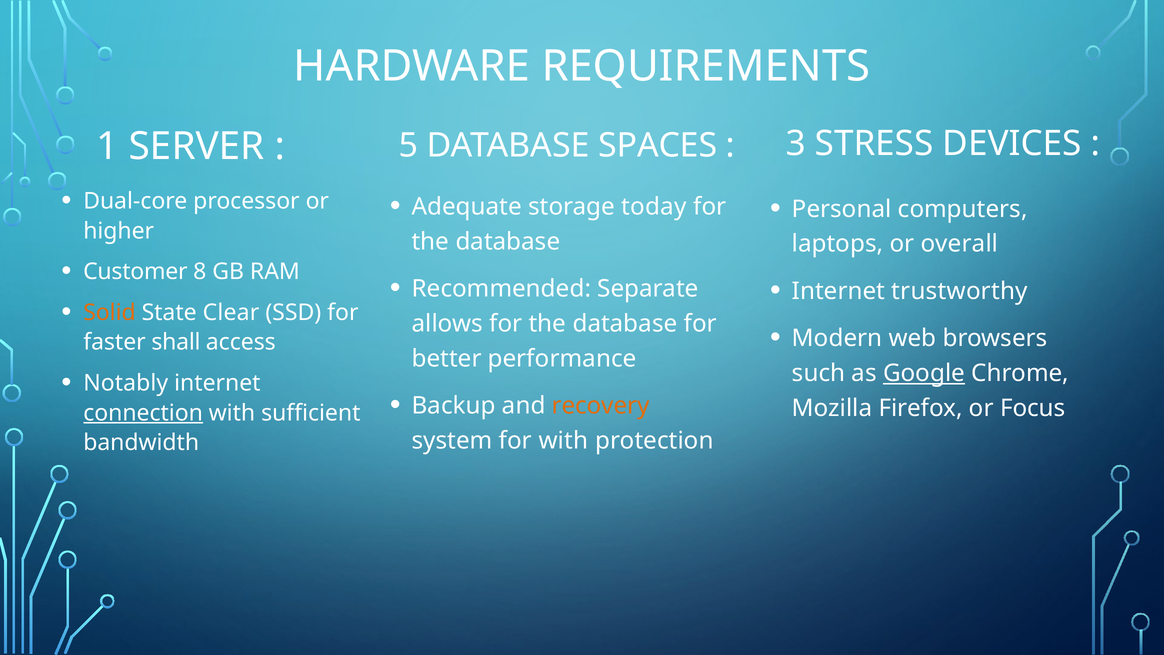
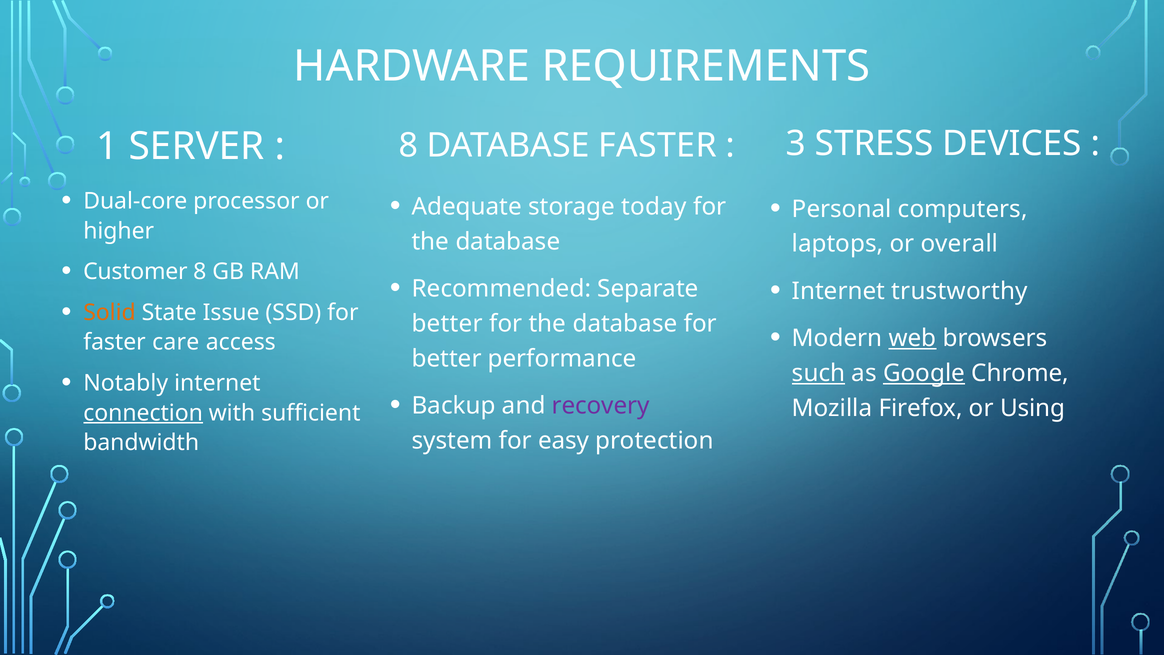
5 at (408, 145): 5 -> 8
DATABASE SPACES: SPACES -> FASTER
Clear: Clear -> Issue
allows at (447, 323): allows -> better
web underline: none -> present
shall: shall -> care
such underline: none -> present
recovery colour: orange -> purple
Focus: Focus -> Using
for with: with -> easy
